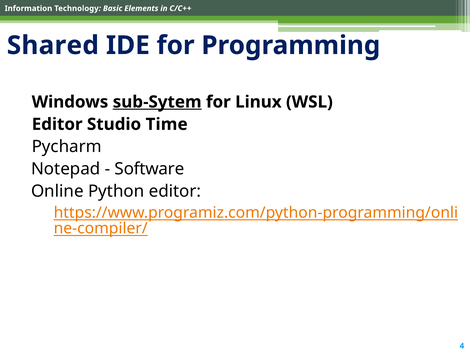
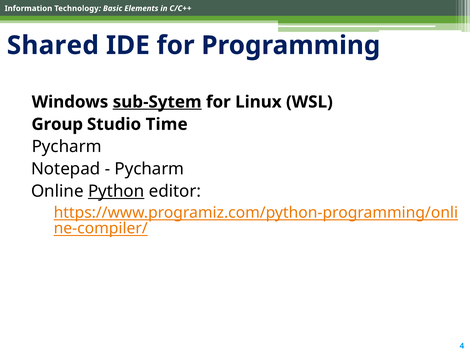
Editor at (57, 124): Editor -> Group
Software at (149, 169): Software -> Pycharm
Python underline: none -> present
